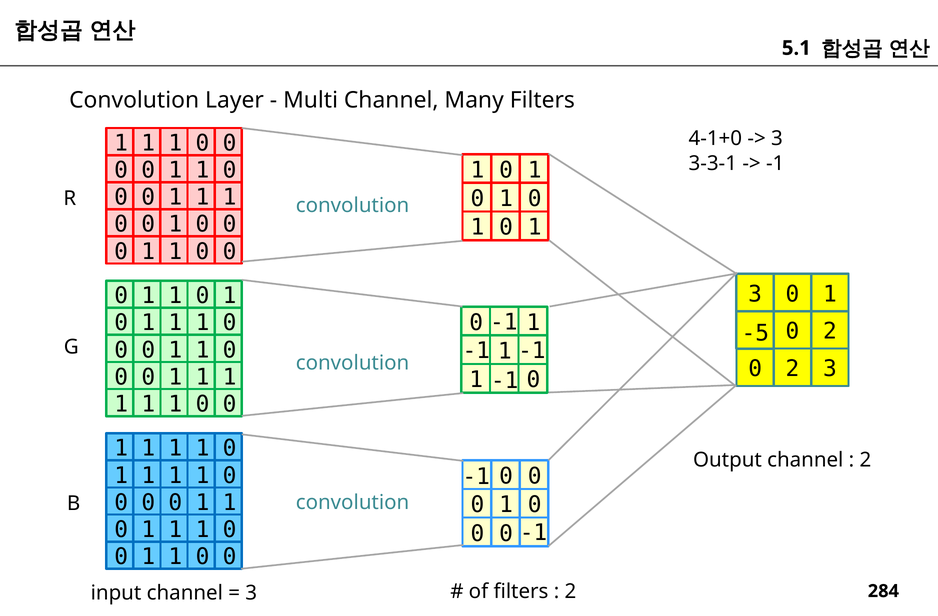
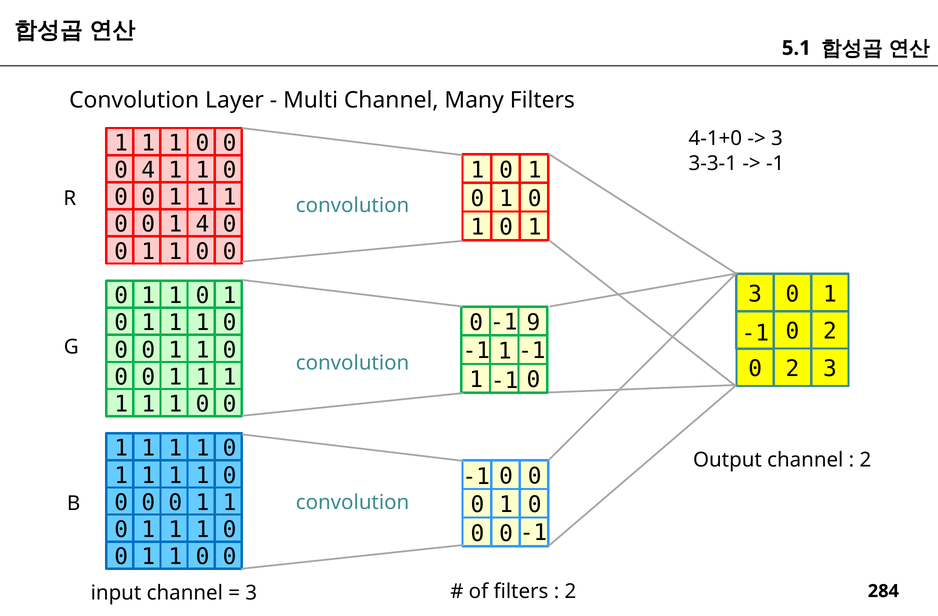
0 at (148, 170): 0 -> 4
0 at (202, 224): 0 -> 4
1 at (533, 323): 1 -> 9
-5 at (755, 333): -5 -> -1
